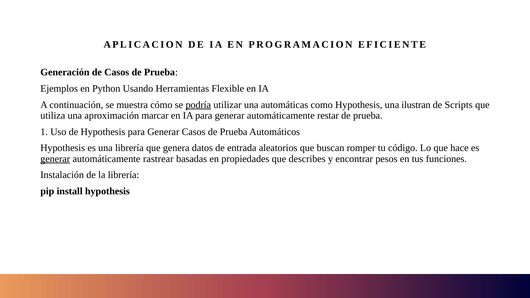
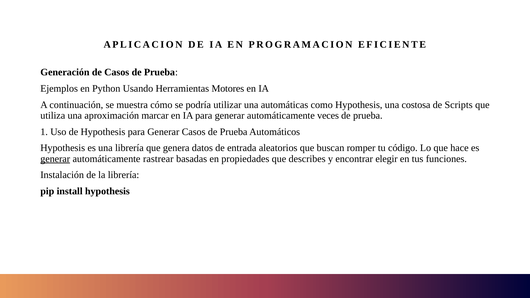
Flexible: Flexible -> Motores
podría underline: present -> none
ilustran: ilustran -> costosa
restar: restar -> veces
pesos: pesos -> elegir
